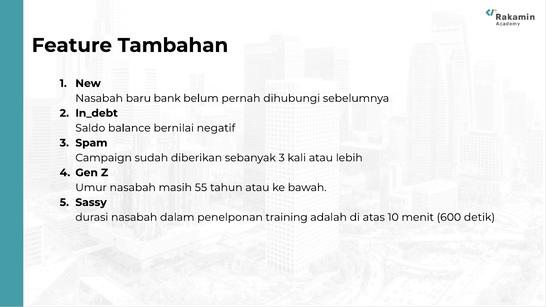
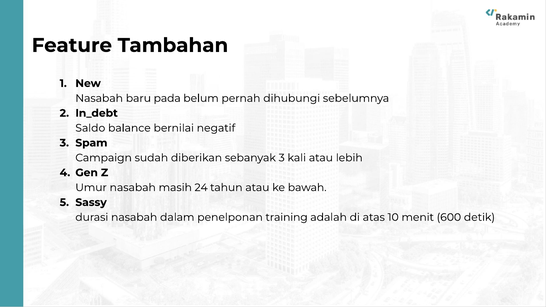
bank: bank -> pada
55: 55 -> 24
